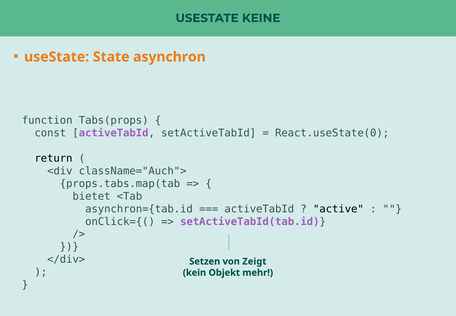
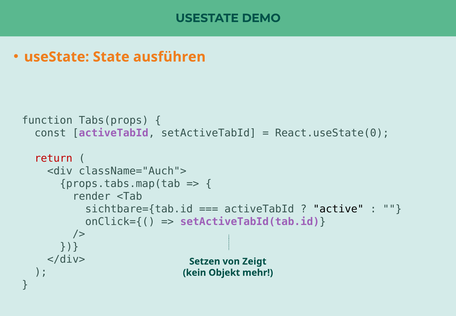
KEINE: KEINE -> DEMO
asynchron: asynchron -> ausführen
return colour: black -> red
bietet: bietet -> render
asynchron={tab.id: asynchron={tab.id -> sichtbare={tab.id
